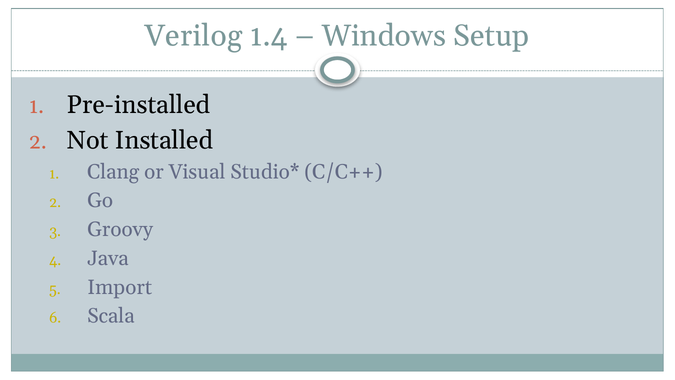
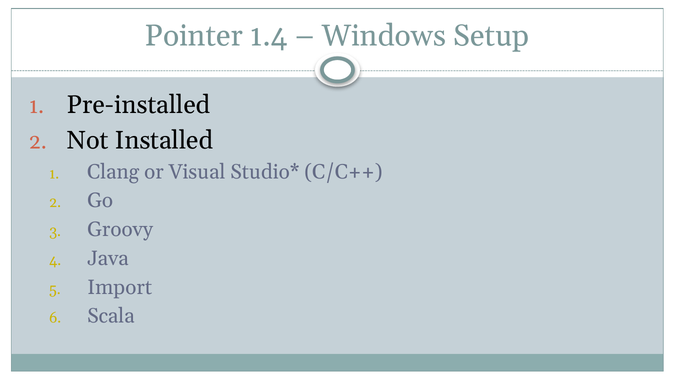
Verilog: Verilog -> Pointer
